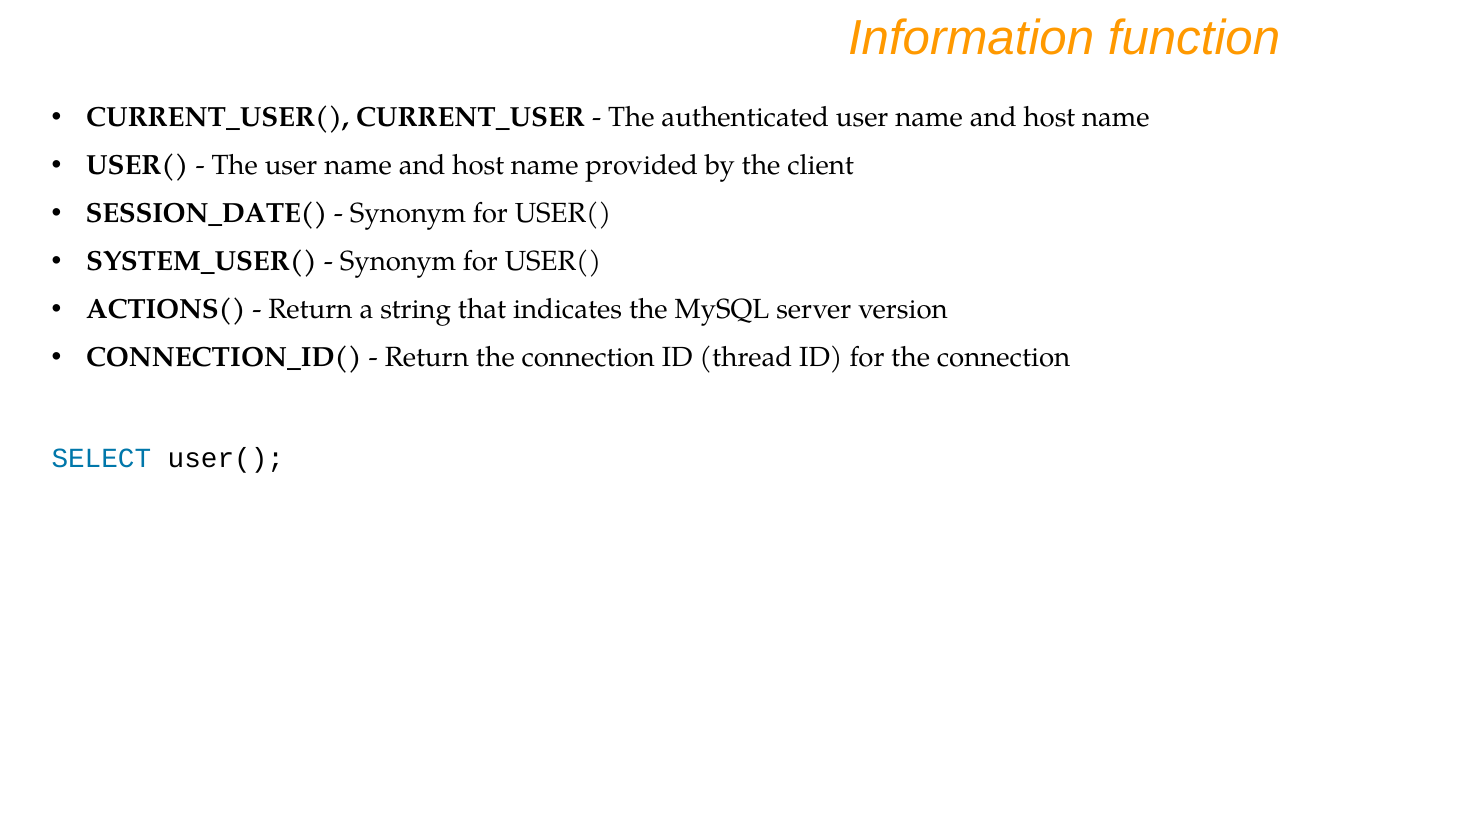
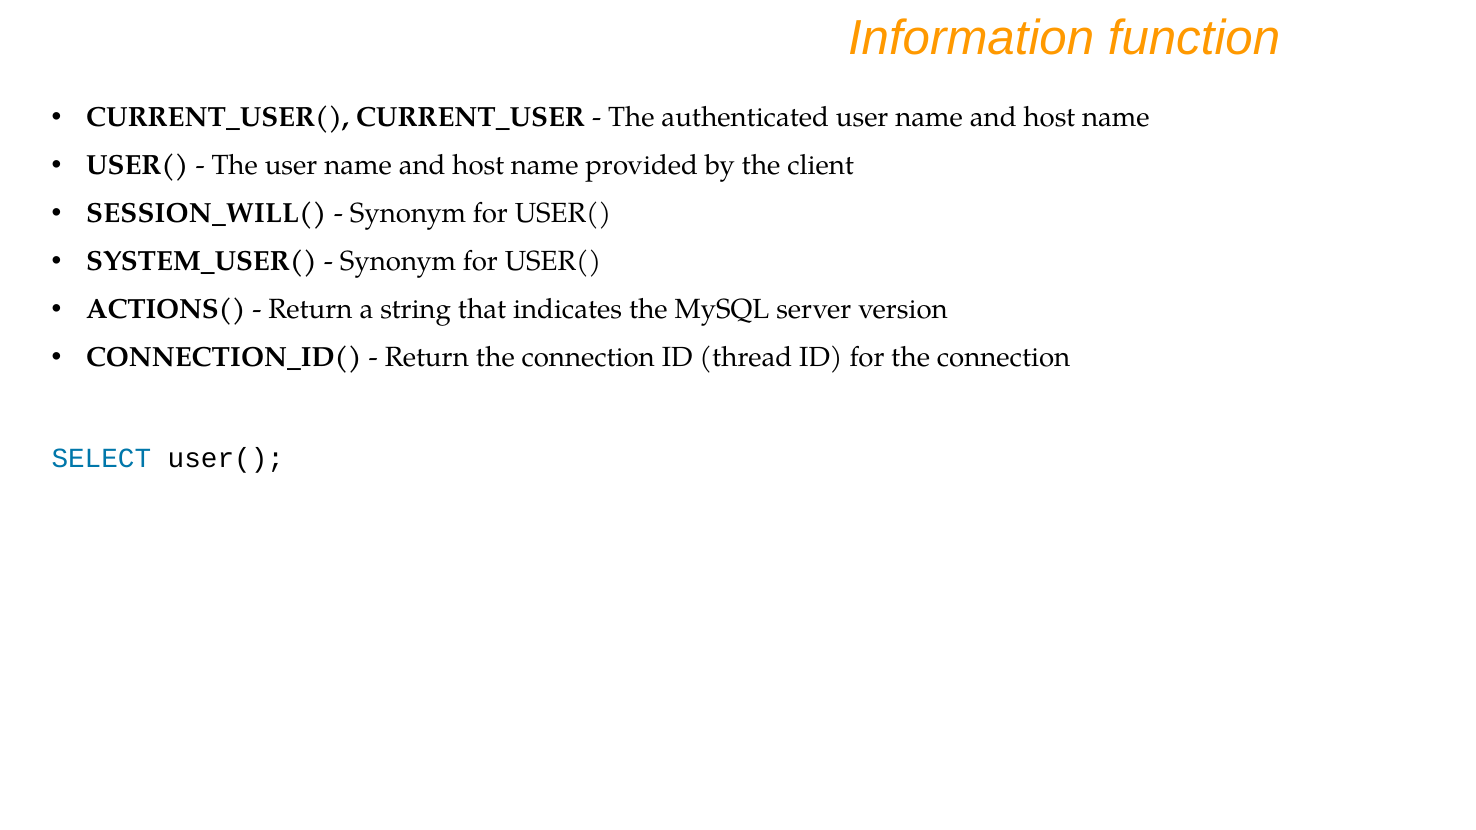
SESSION_DATE(: SESSION_DATE( -> SESSION_WILL(
